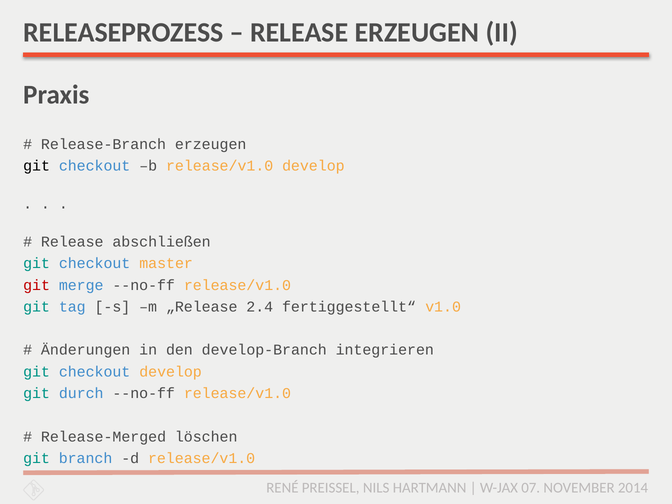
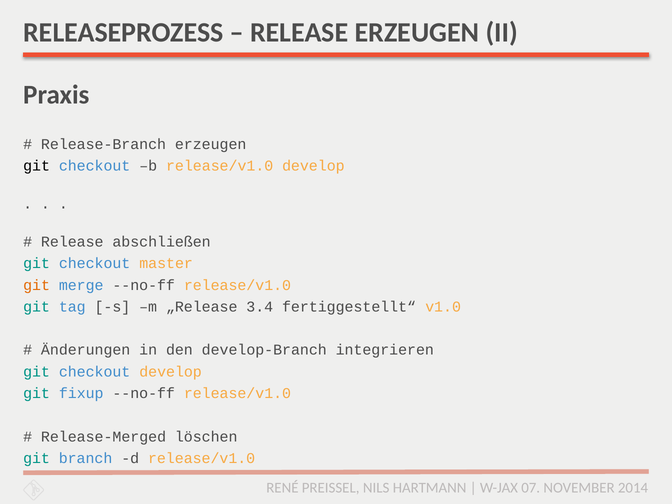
git at (37, 285) colour: red -> orange
2.4: 2.4 -> 3.4
durch: durch -> fixup
